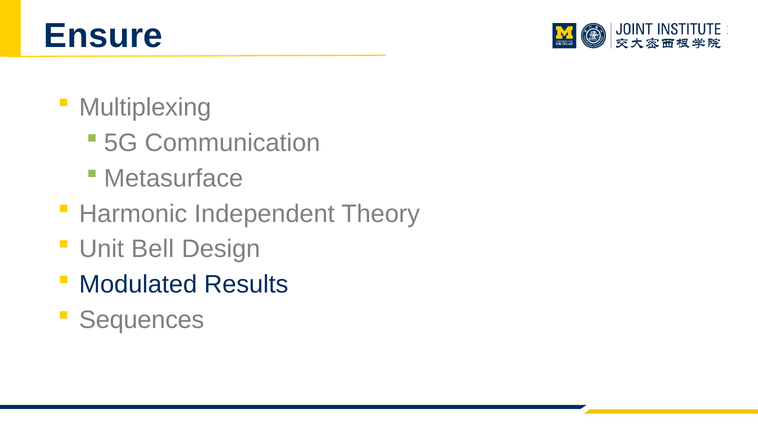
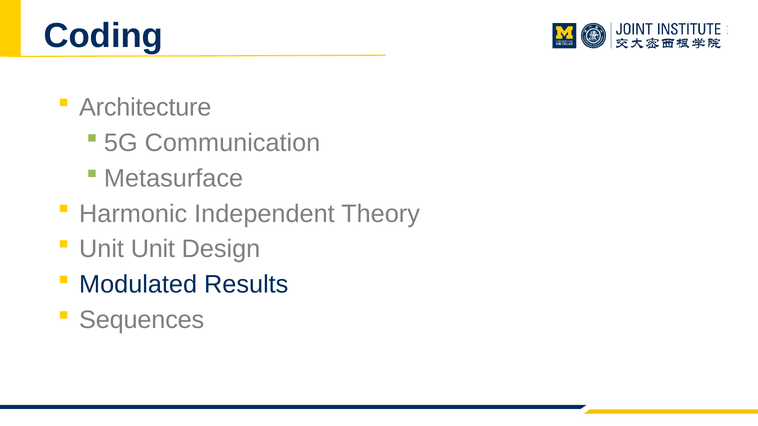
Ensure: Ensure -> Coding
Multiplexing: Multiplexing -> Architecture
Unit Bell: Bell -> Unit
